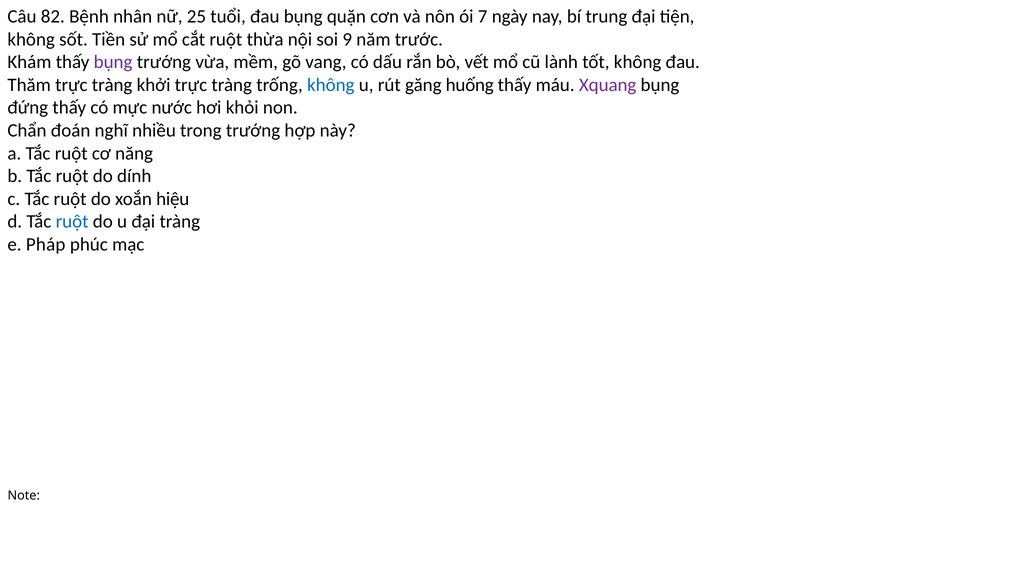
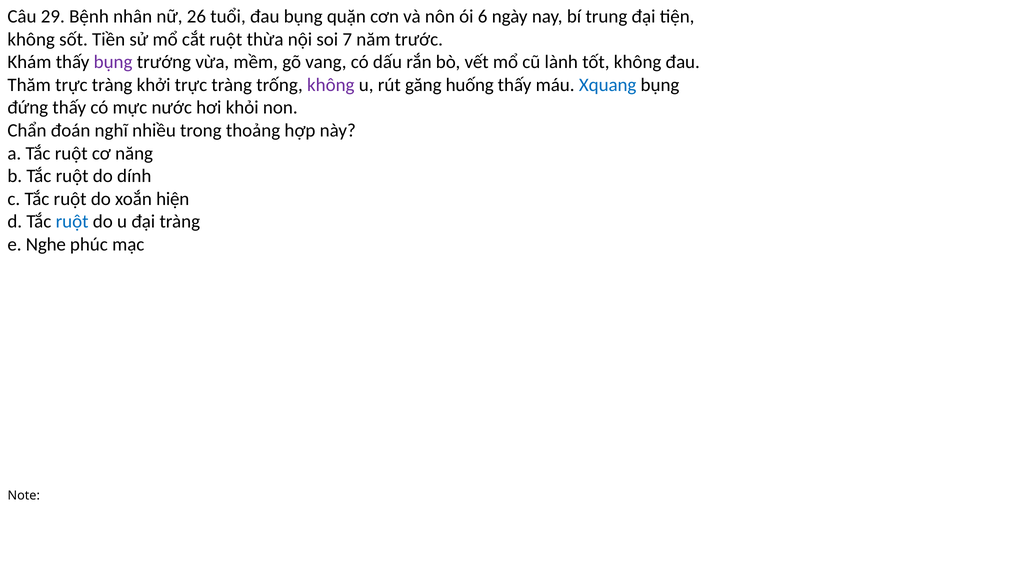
82: 82 -> 29
25: 25 -> 26
7: 7 -> 6
9: 9 -> 7
không at (331, 85) colour: blue -> purple
Xquang colour: purple -> blue
trong trướng: trướng -> thoảng
hiệu: hiệu -> hiện
Pháp: Pháp -> Nghe
